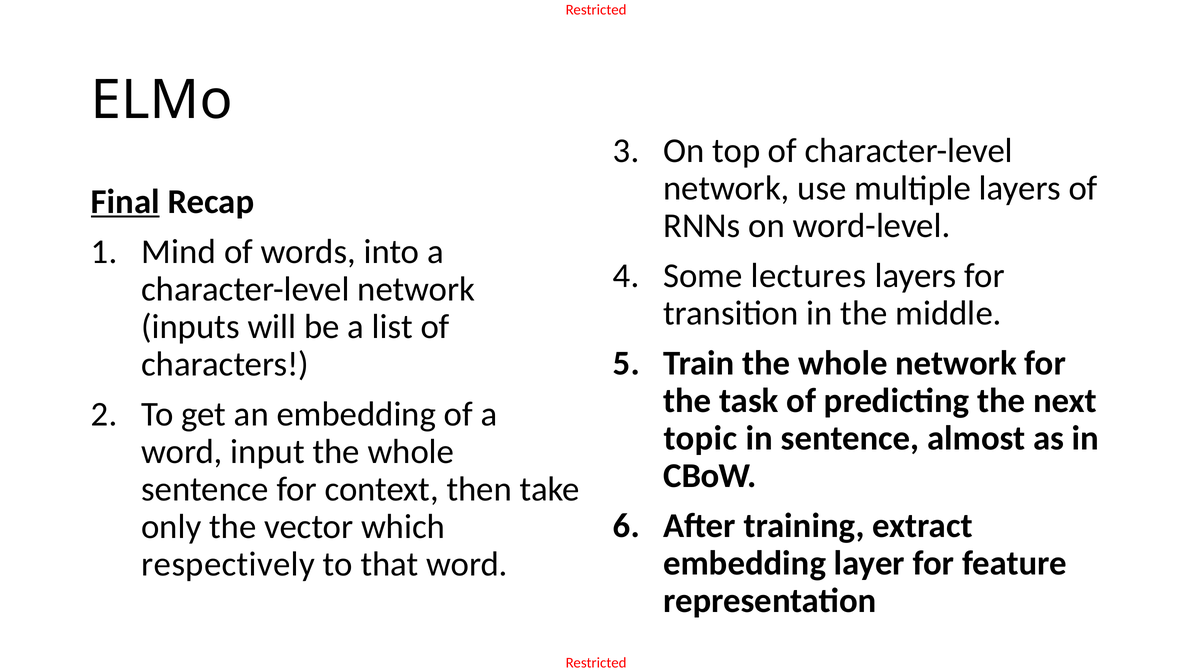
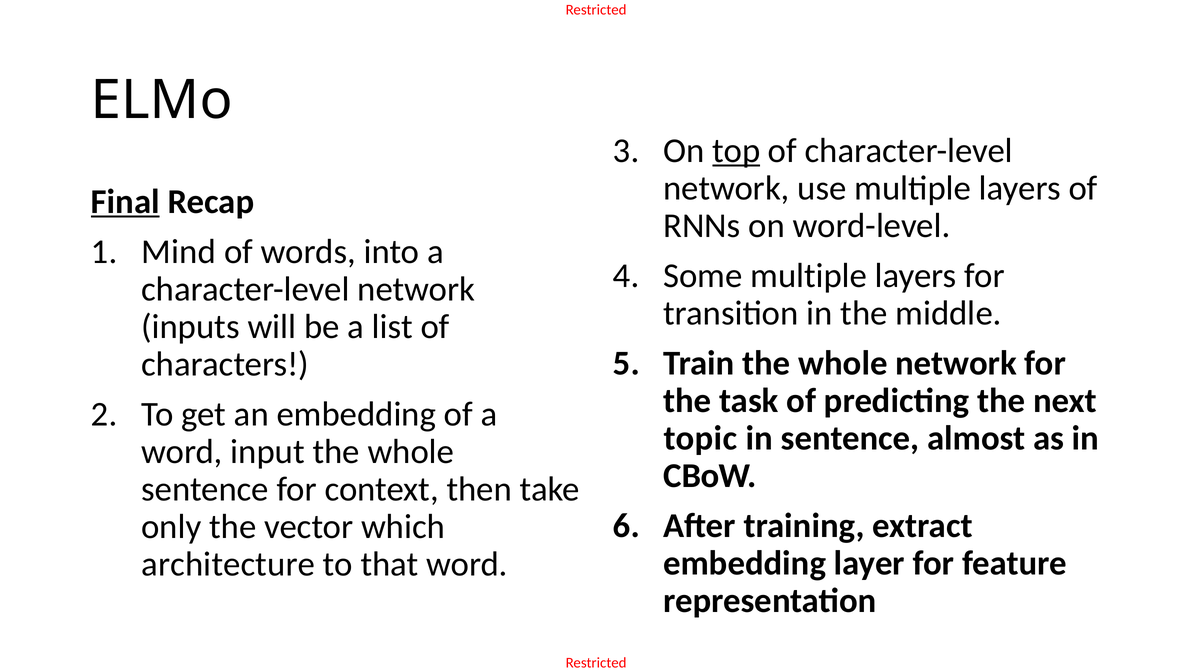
top underline: none -> present
Some lectures: lectures -> multiple
respectively: respectively -> architecture
